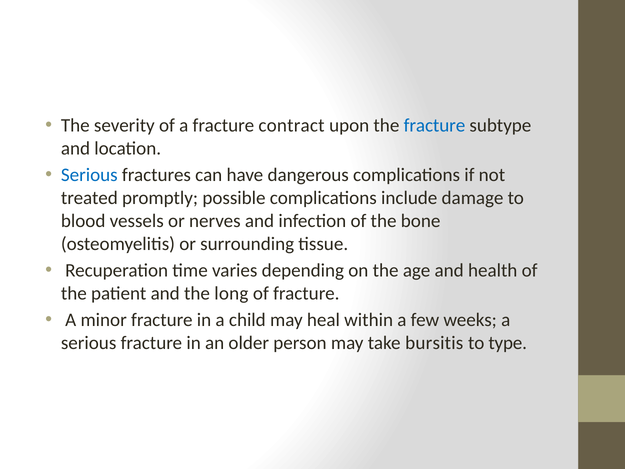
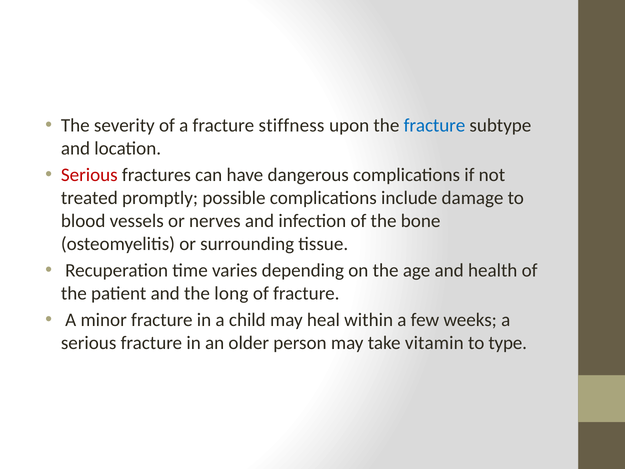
contract: contract -> stiffness
Serious at (89, 175) colour: blue -> red
bursitis: bursitis -> vitamin
